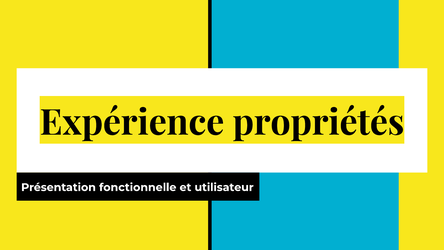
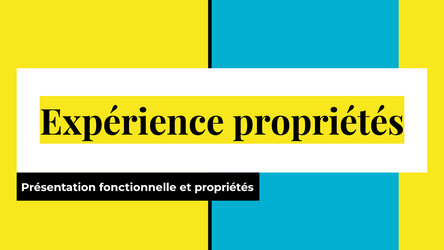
et utilisateur: utilisateur -> propriétés
